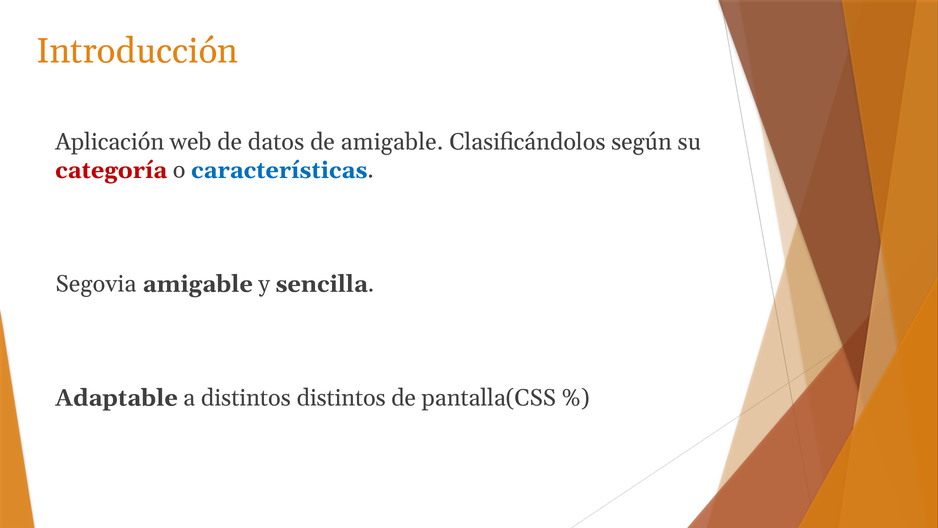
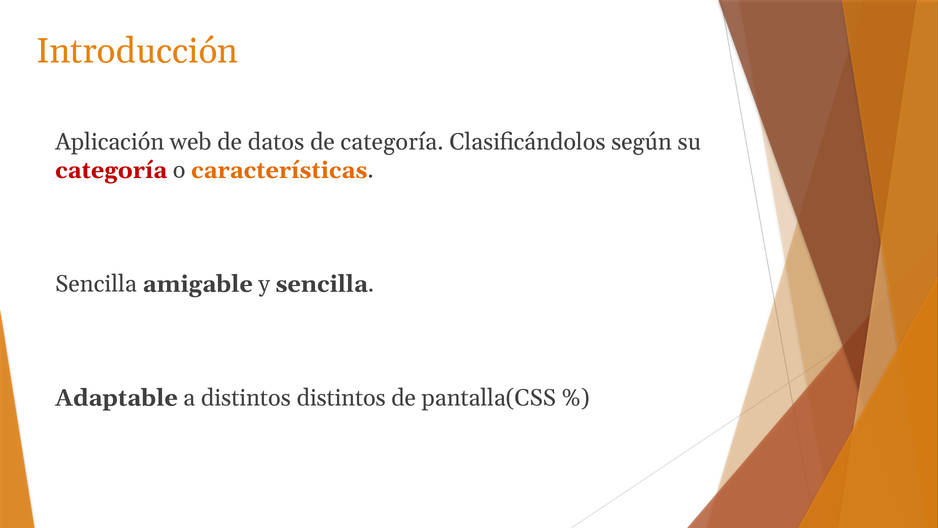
de amigable: amigable -> categoría
características colour: blue -> orange
Segovia at (96, 284): Segovia -> Sencilla
